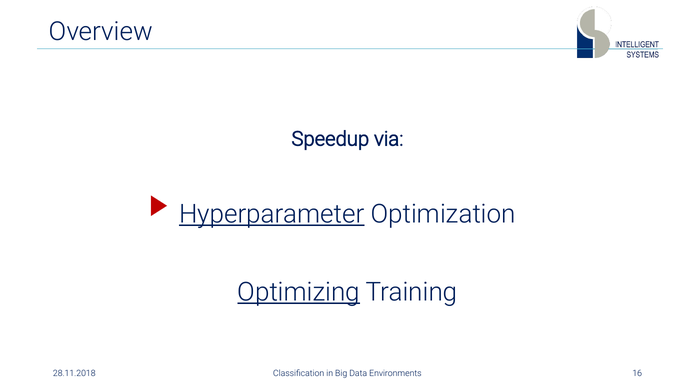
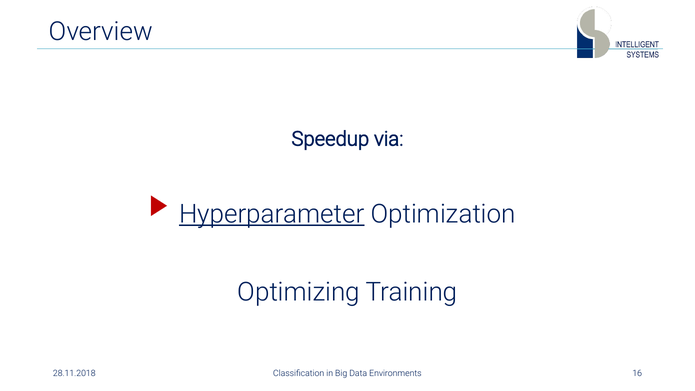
Optimizing underline: present -> none
